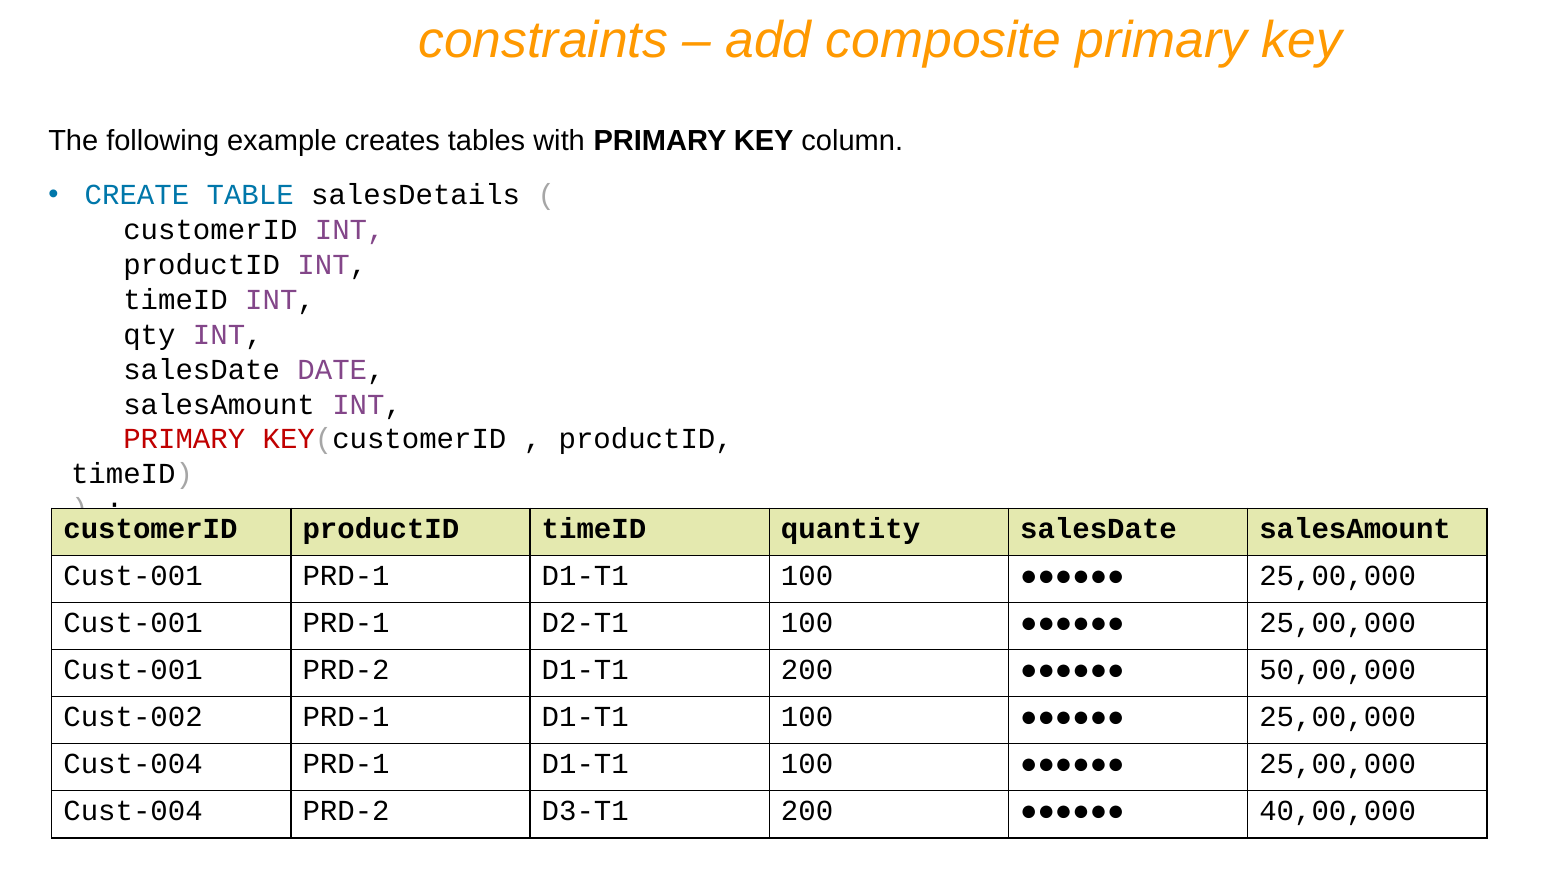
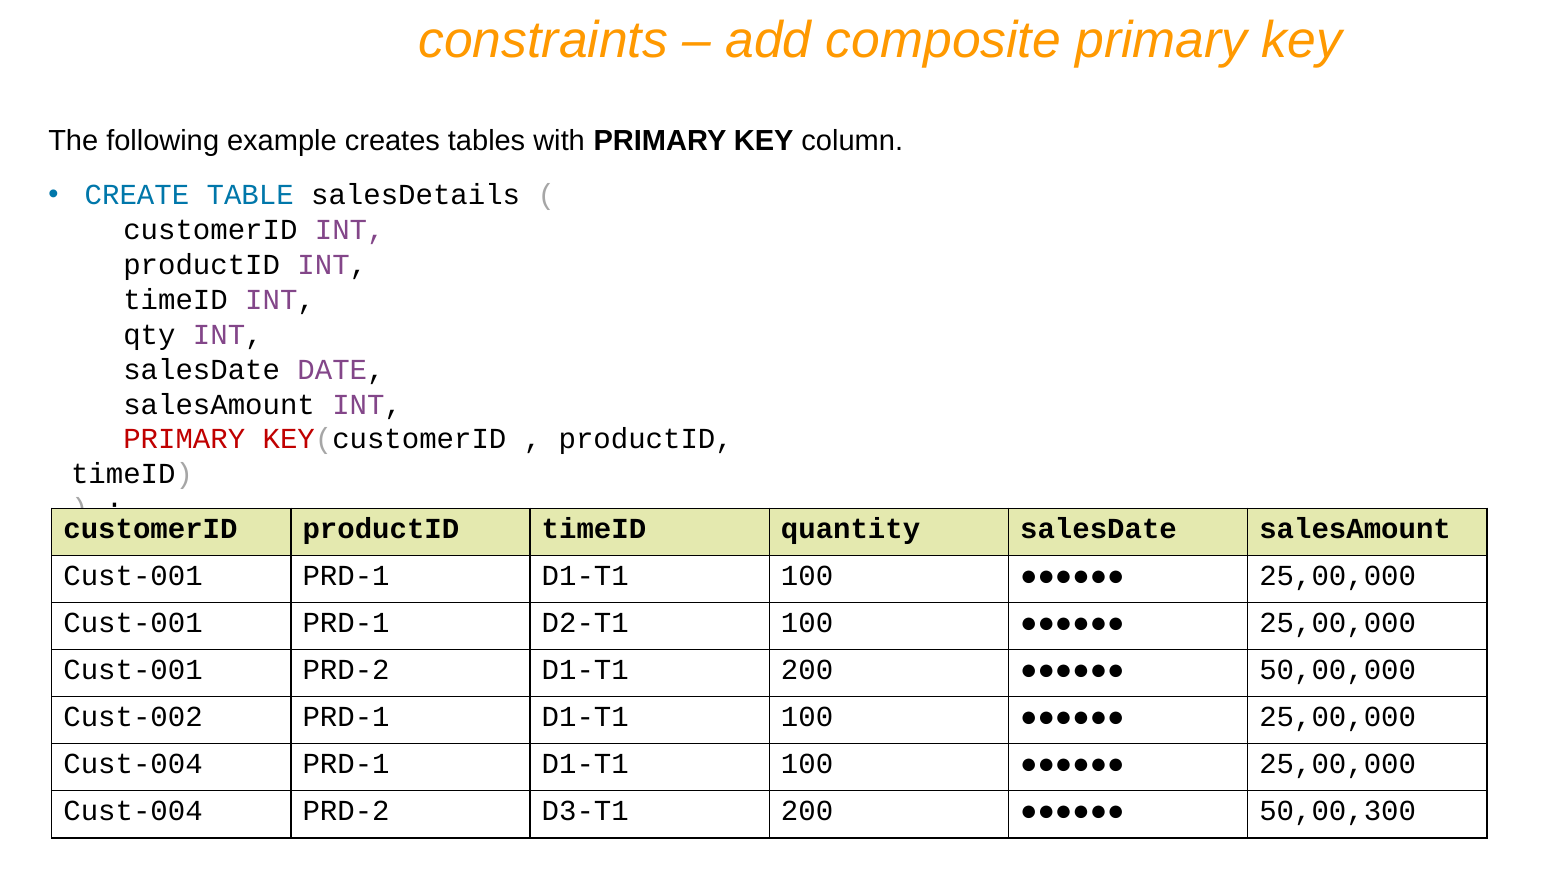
40,00,000: 40,00,000 -> 50,00,300
